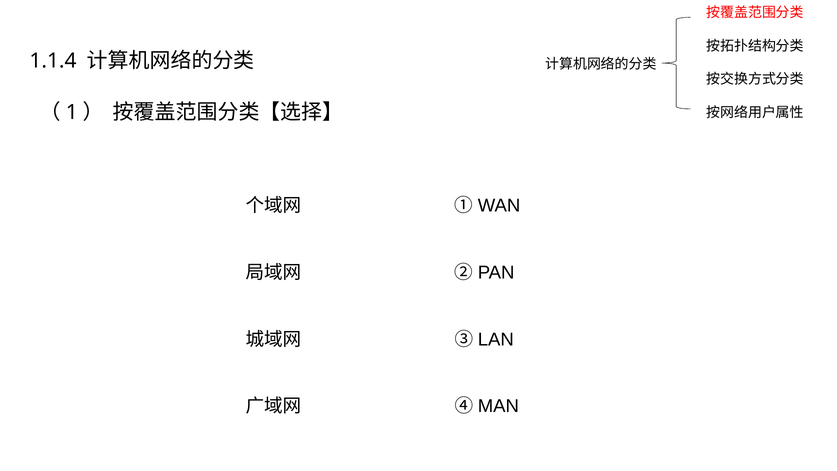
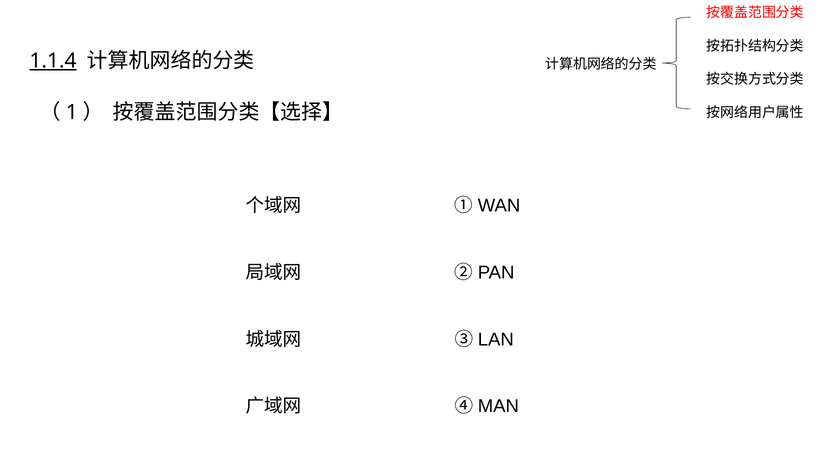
1.1.4 underline: none -> present
